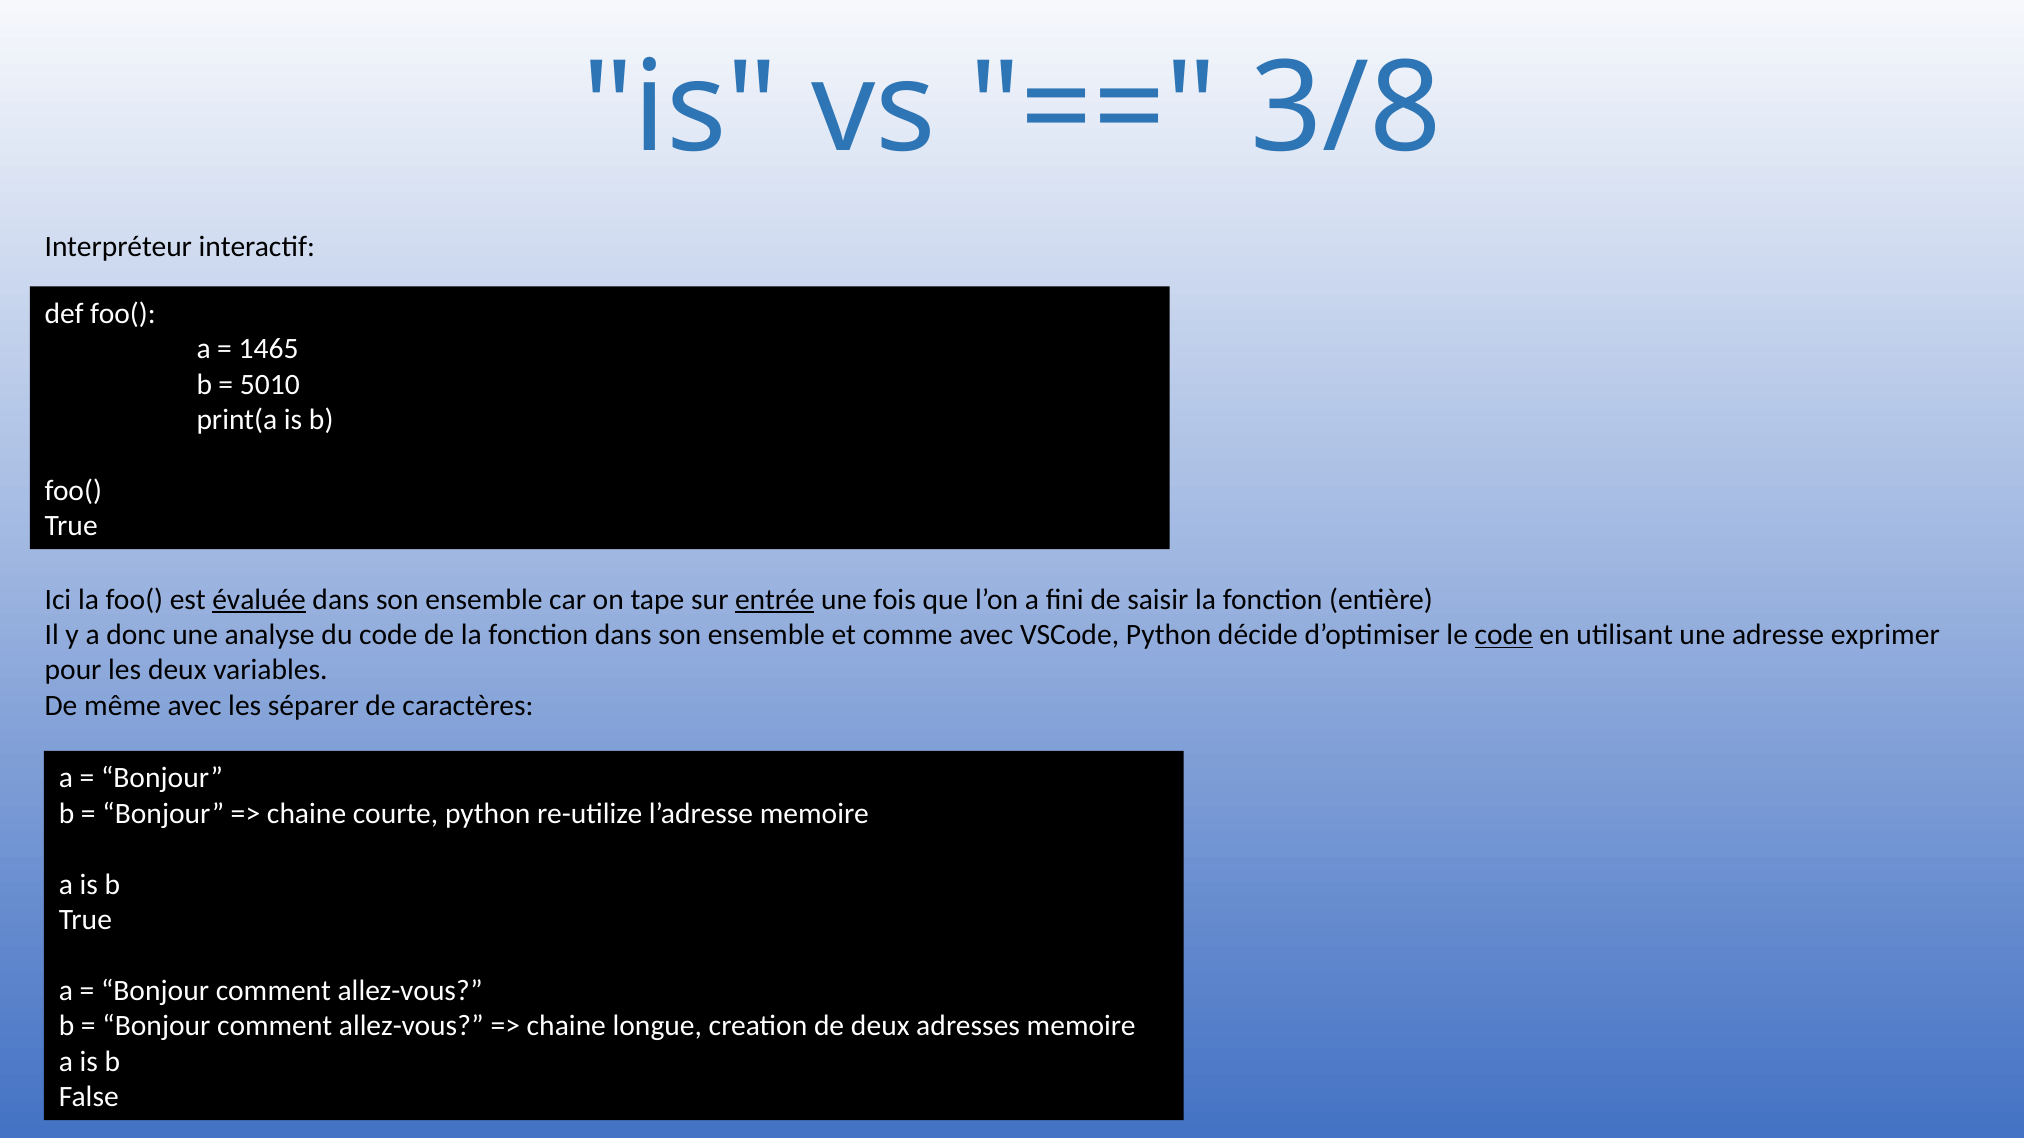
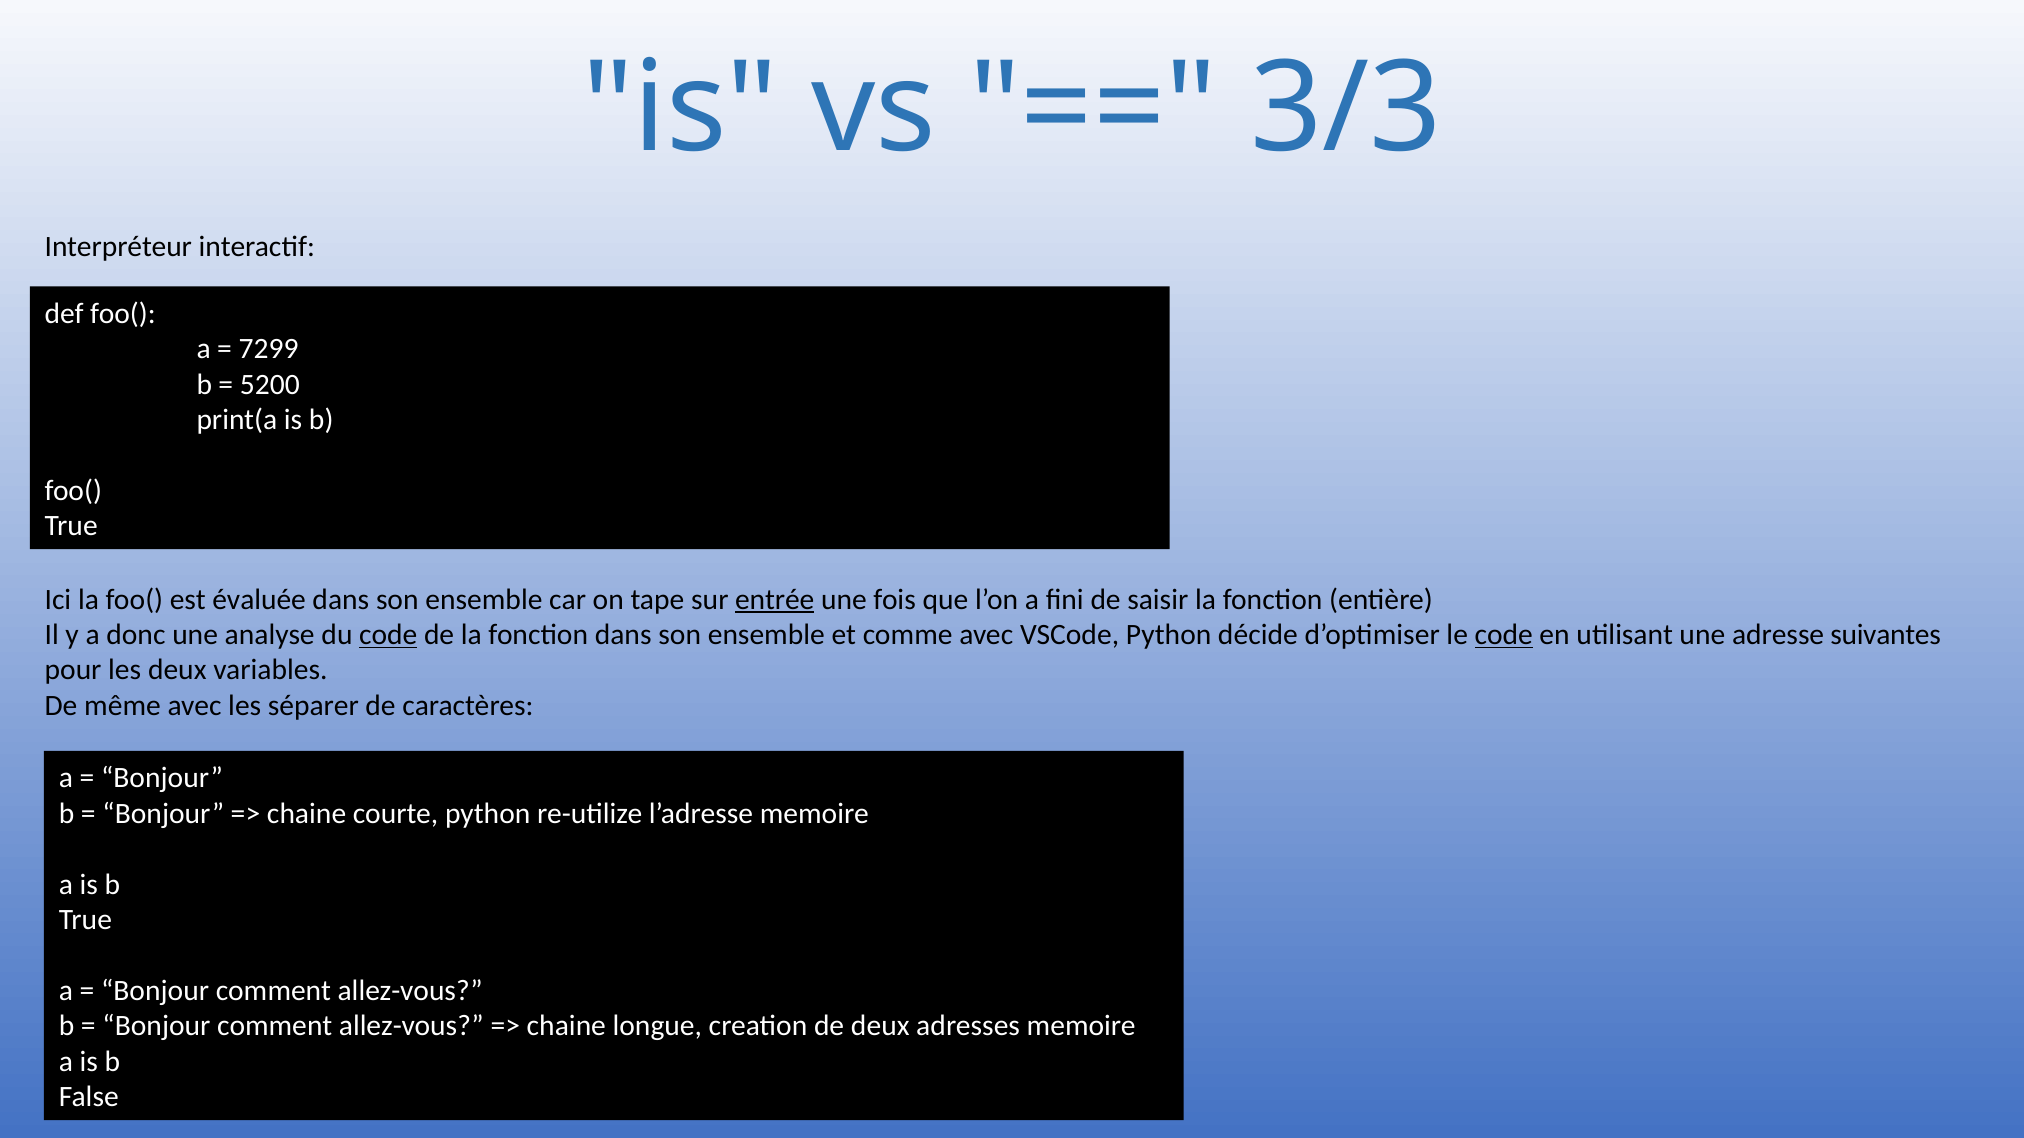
3/8: 3/8 -> 3/3
1465: 1465 -> 7299
5010: 5010 -> 5200
évaluée underline: present -> none
code at (388, 635) underline: none -> present
exprimer: exprimer -> suivantes
